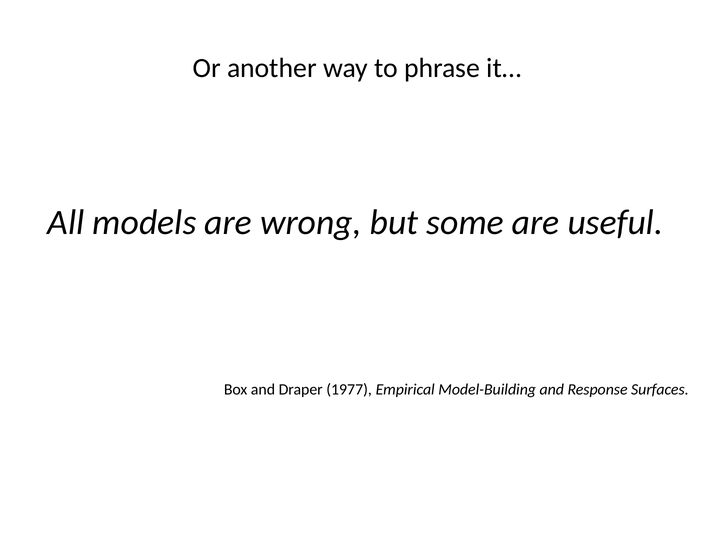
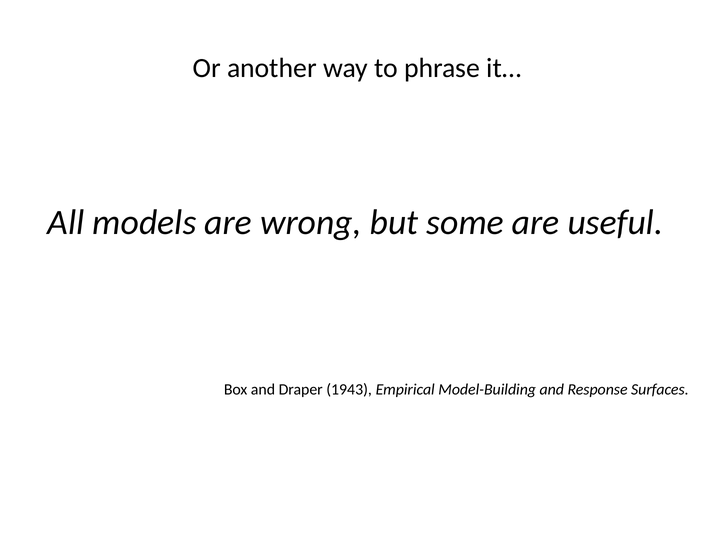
1977: 1977 -> 1943
